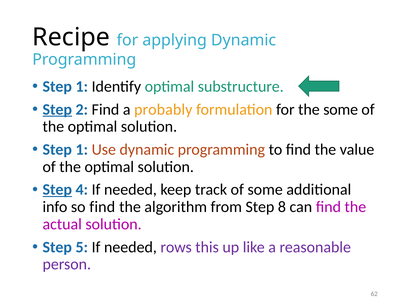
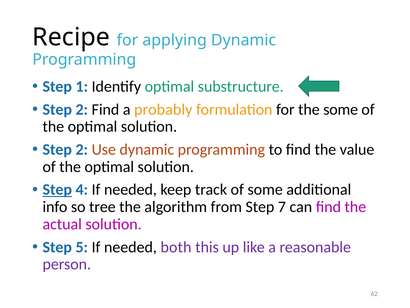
Step at (57, 109) underline: present -> none
1 at (82, 149): 1 -> 2
so find: find -> tree
8: 8 -> 7
rows: rows -> both
